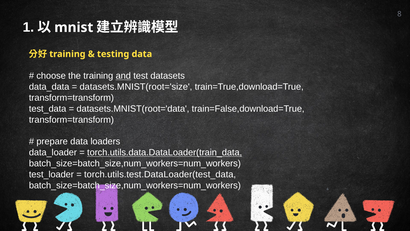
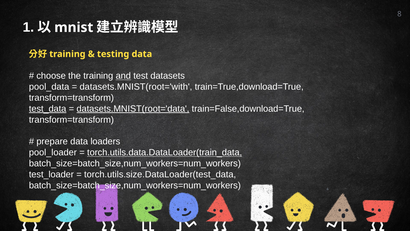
data_data: data_data -> pool_data
datasets.MNIST(root='size: datasets.MNIST(root='size -> datasets.MNIST(root='with
test_data underline: none -> present
datasets.MNIST(root='data underline: none -> present
data_loader: data_loader -> pool_loader
torch.utils.test.DataLoader(test_data: torch.utils.test.DataLoader(test_data -> torch.utils.size.DataLoader(test_data
